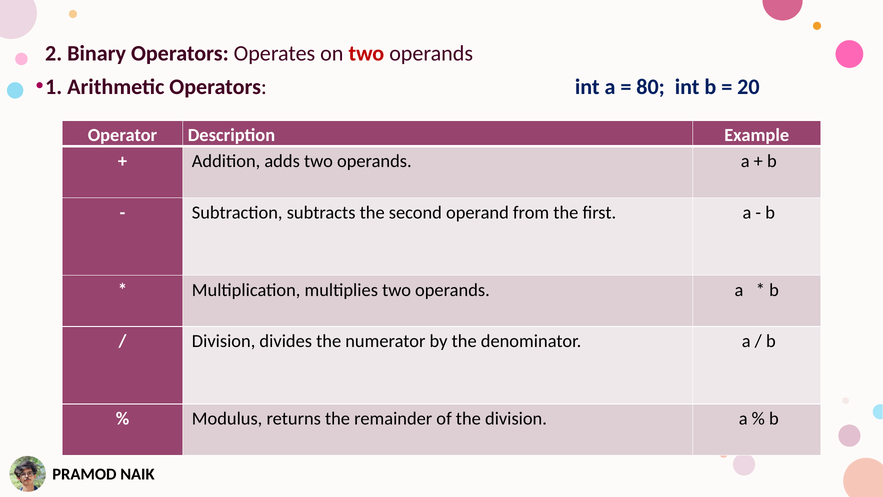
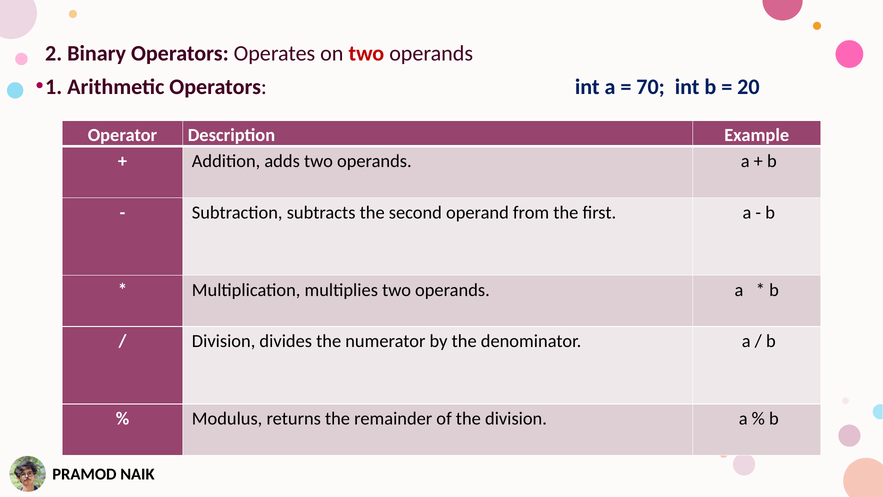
80: 80 -> 70
